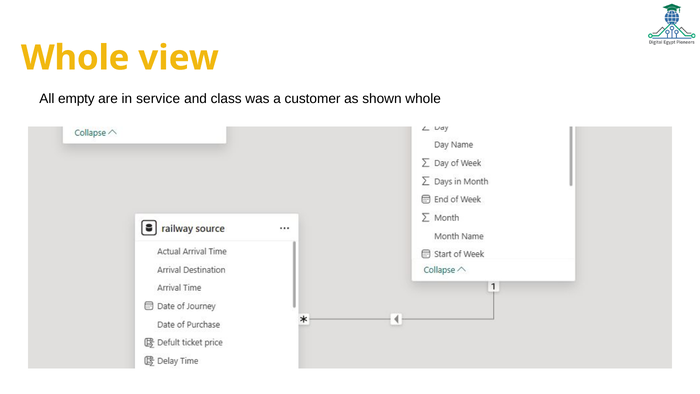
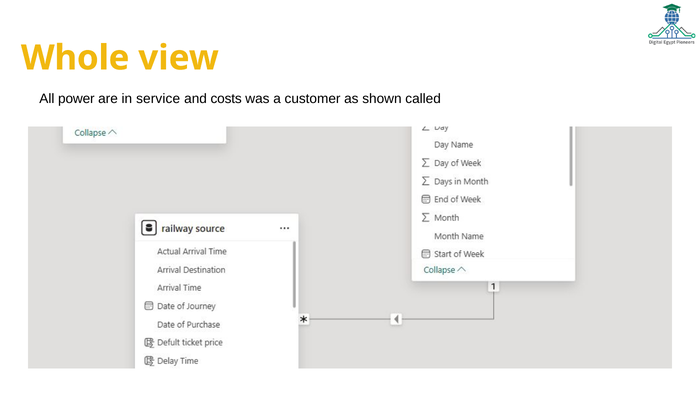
empty: empty -> power
class: class -> costs
shown whole: whole -> called
